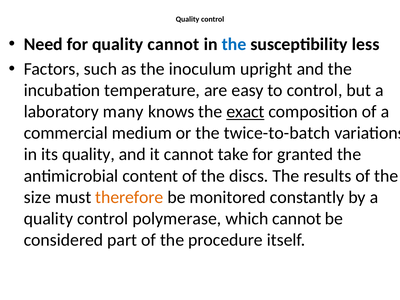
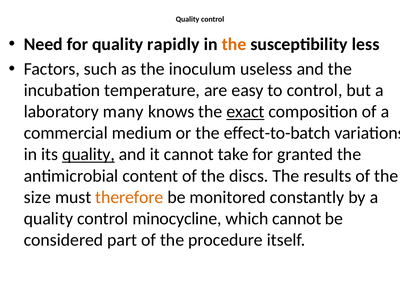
quality cannot: cannot -> rapidly
the at (234, 44) colour: blue -> orange
upright: upright -> useless
twice-to-batch: twice-to-batch -> effect-to-batch
quality at (88, 154) underline: none -> present
polymerase: polymerase -> minocycline
